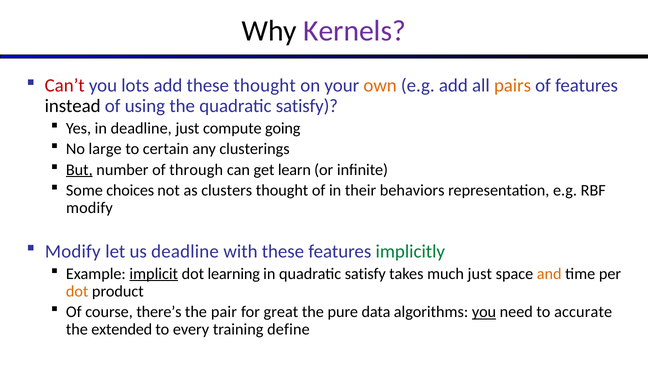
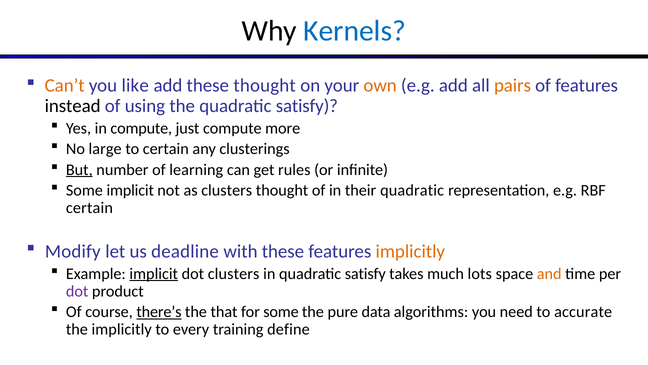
Kernels colour: purple -> blue
Can’t colour: red -> orange
lots: lots -> like
in deadline: deadline -> compute
going: going -> more
through: through -> learning
learn: learn -> rules
Some choices: choices -> implicit
their behaviors: behaviors -> quadratic
modify at (89, 208): modify -> certain
implicitly at (410, 251) colour: green -> orange
dot learning: learning -> clusters
much just: just -> lots
dot at (77, 291) colour: orange -> purple
there’s underline: none -> present
pair: pair -> that
for great: great -> some
you at (484, 312) underline: present -> none
the extended: extended -> implicitly
